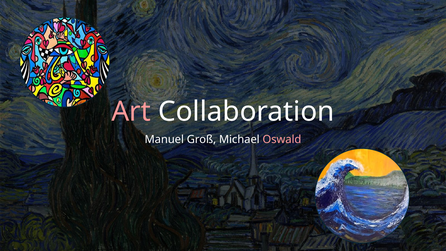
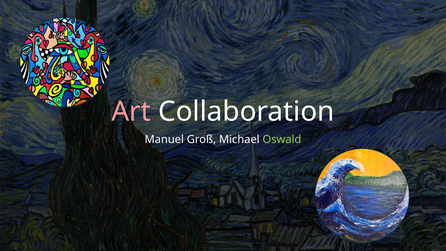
Oswald colour: pink -> light green
